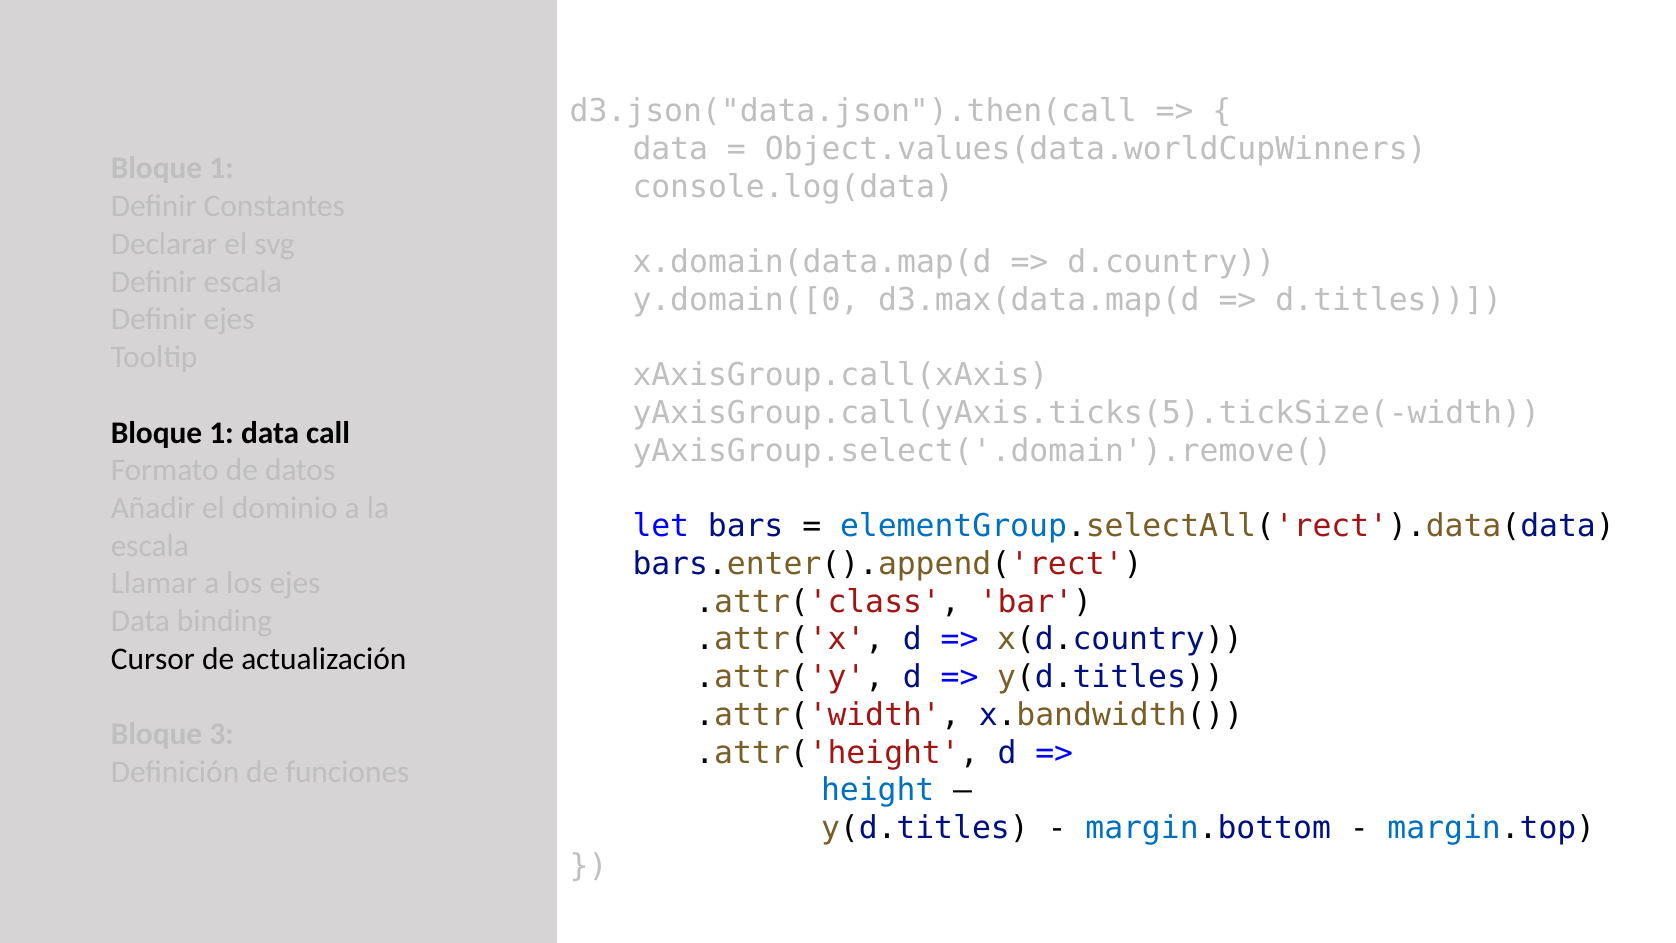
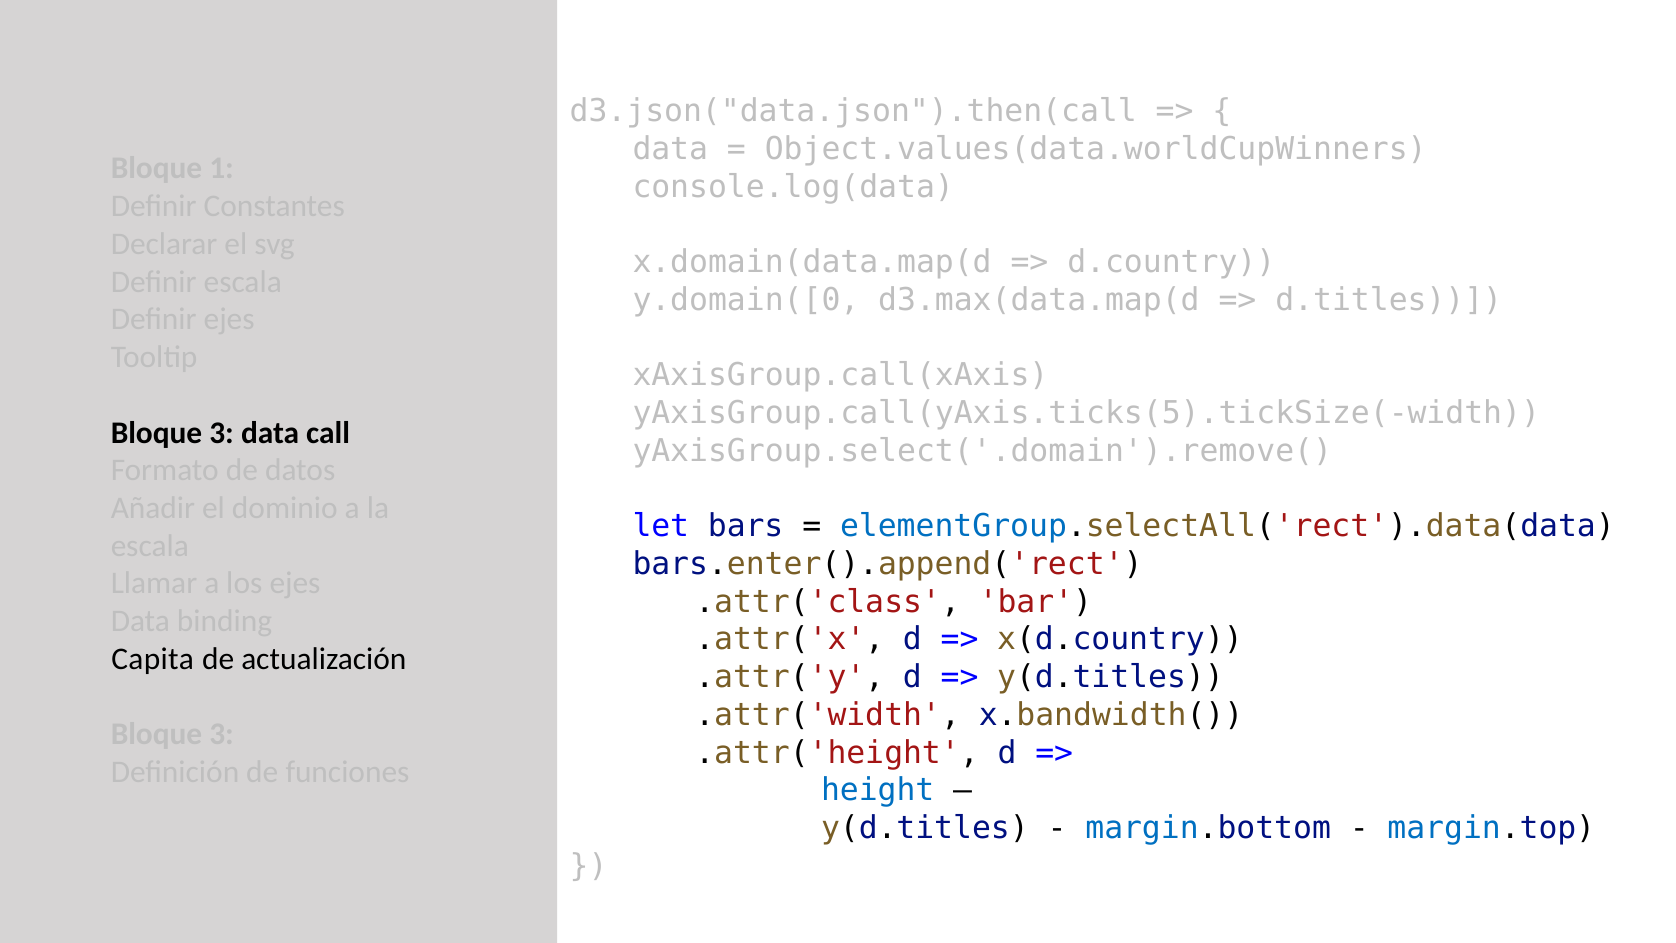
1 at (222, 433): 1 -> 3
Cursor: Cursor -> Capita
